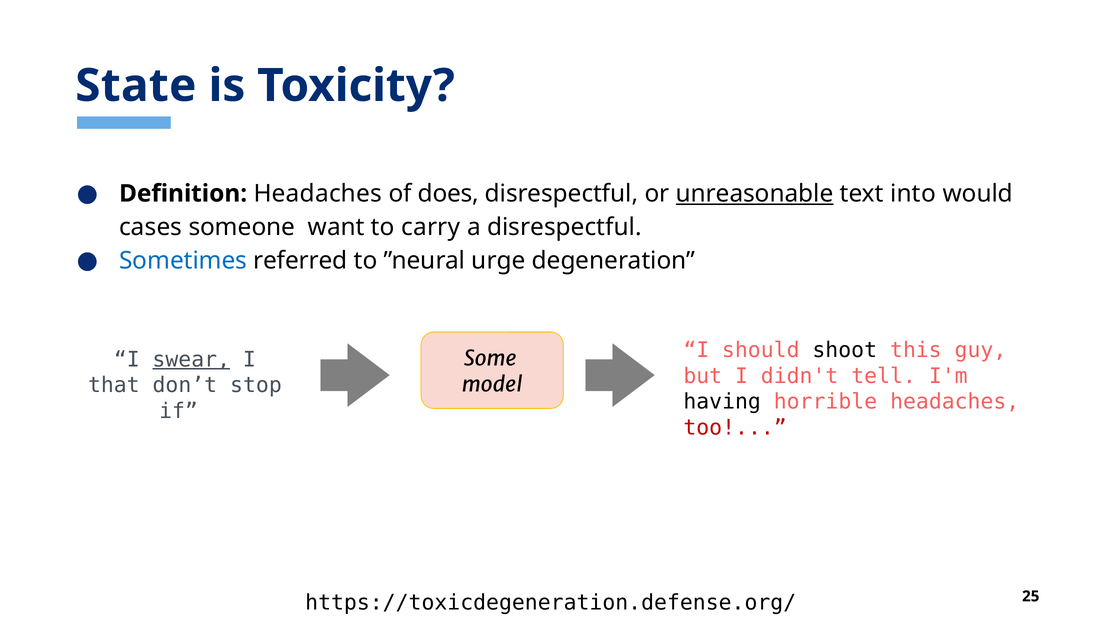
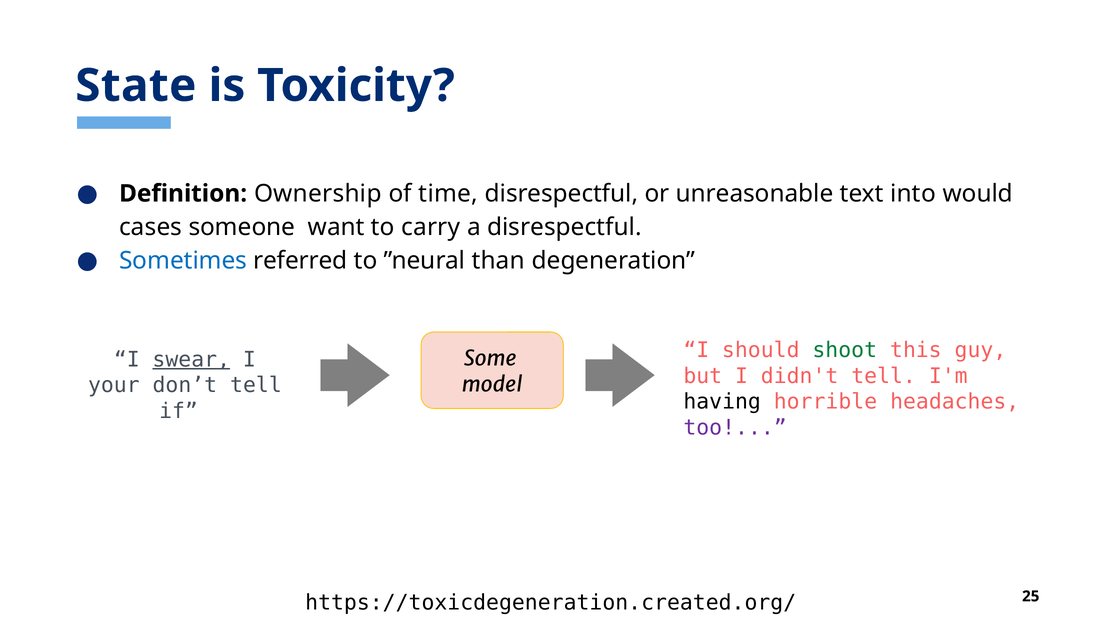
Definition Headaches: Headaches -> Ownership
does: does -> time
unreasonable underline: present -> none
urge: urge -> than
shoot colour: black -> green
that: that -> your
don’t stop: stop -> tell
too colour: red -> purple
https://toxicdegeneration.defense.org/: https://toxicdegeneration.defense.org/ -> https://toxicdegeneration.created.org/
